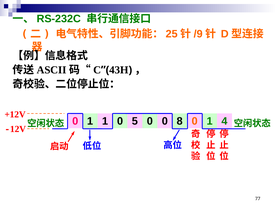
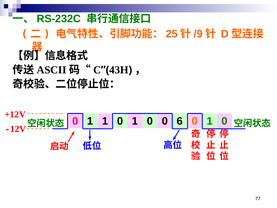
1 0 5: 5 -> 1
8: 8 -> 6
4 at (225, 121): 4 -> 0
